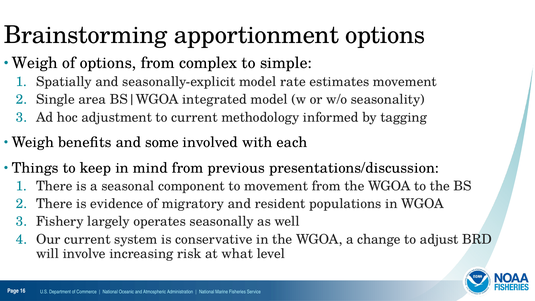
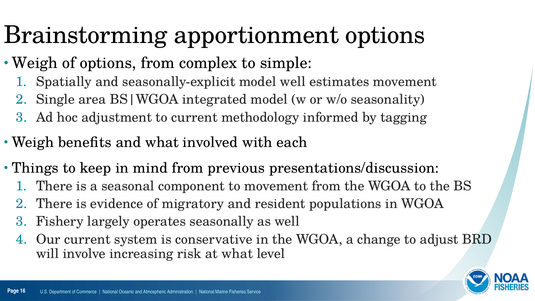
model rate: rate -> well
and some: some -> what
